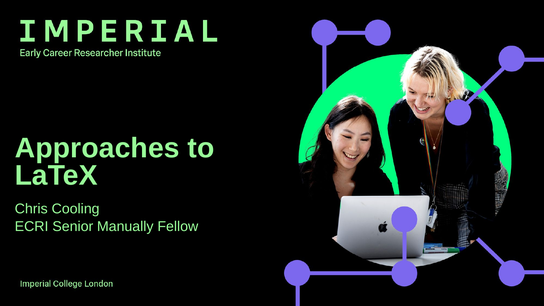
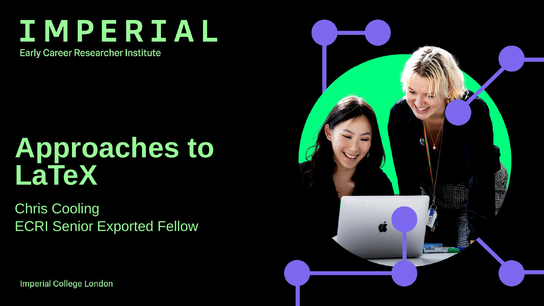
Manually: Manually -> Exported
